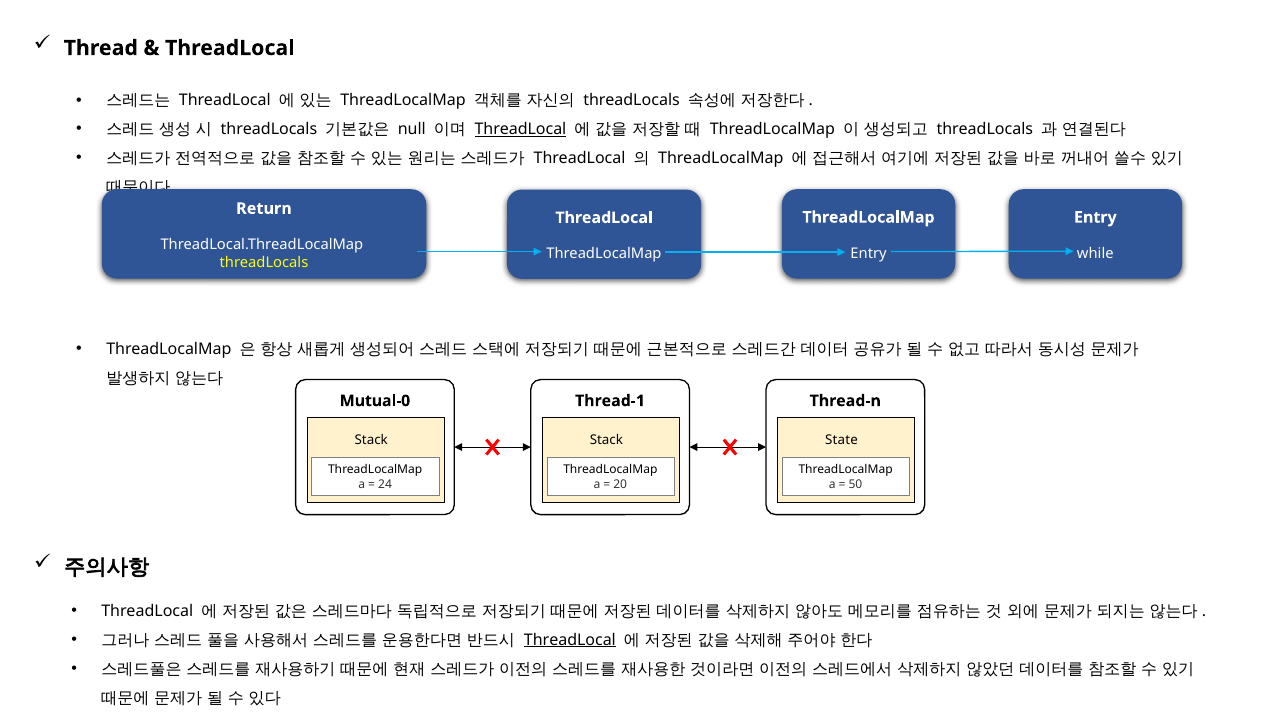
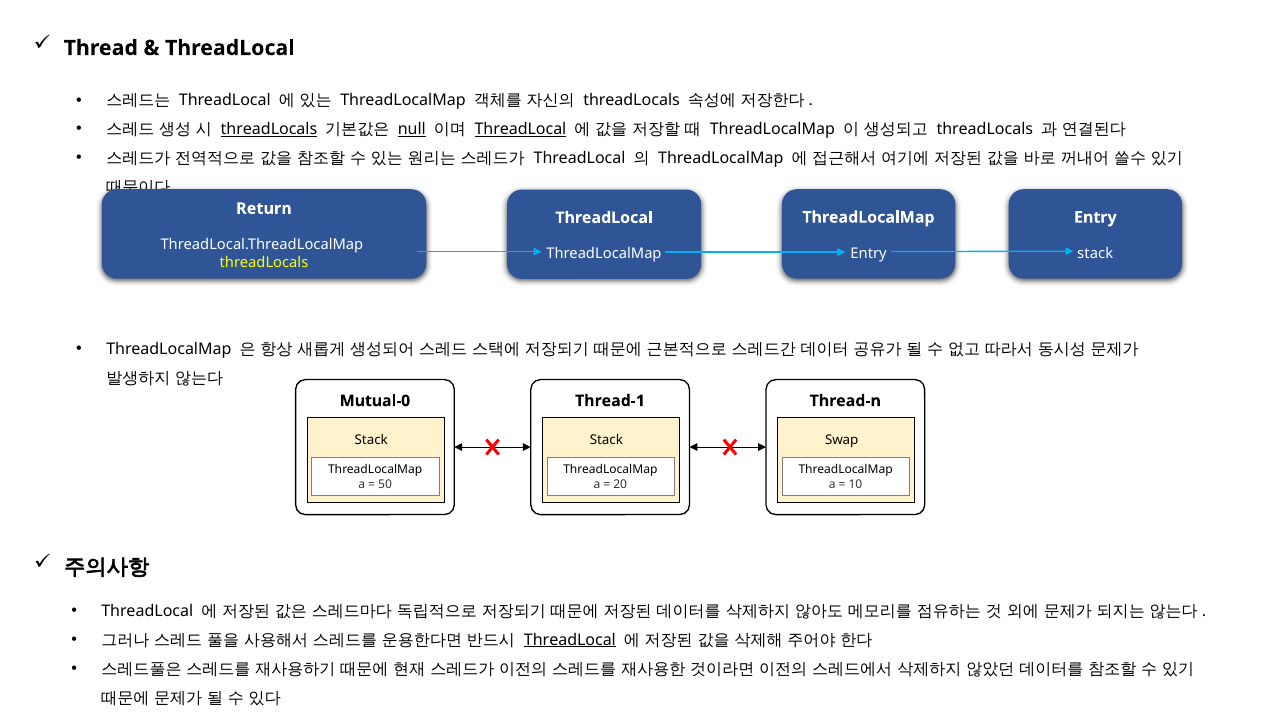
threadLocals at (269, 130) underline: none -> present
null underline: none -> present
while at (1095, 253): while -> stack
State: State -> Swap
24: 24 -> 50
50: 50 -> 10
